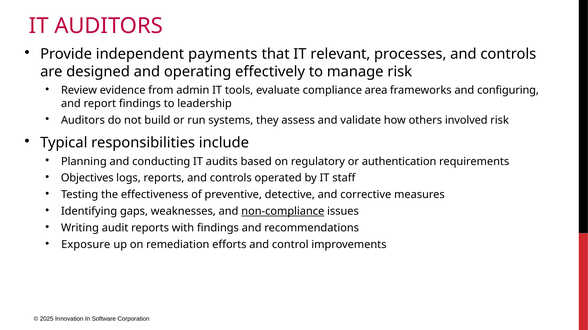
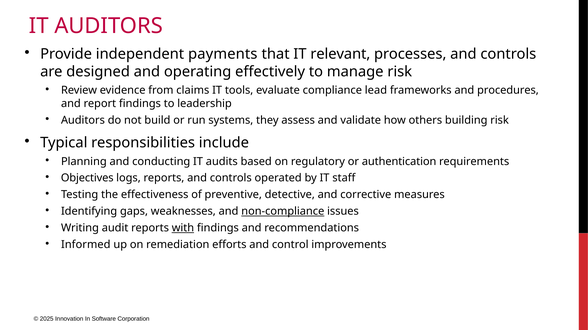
admin: admin -> claims
area: area -> lead
configuring: configuring -> procedures
involved: involved -> building
with underline: none -> present
Exposure: Exposure -> Informed
